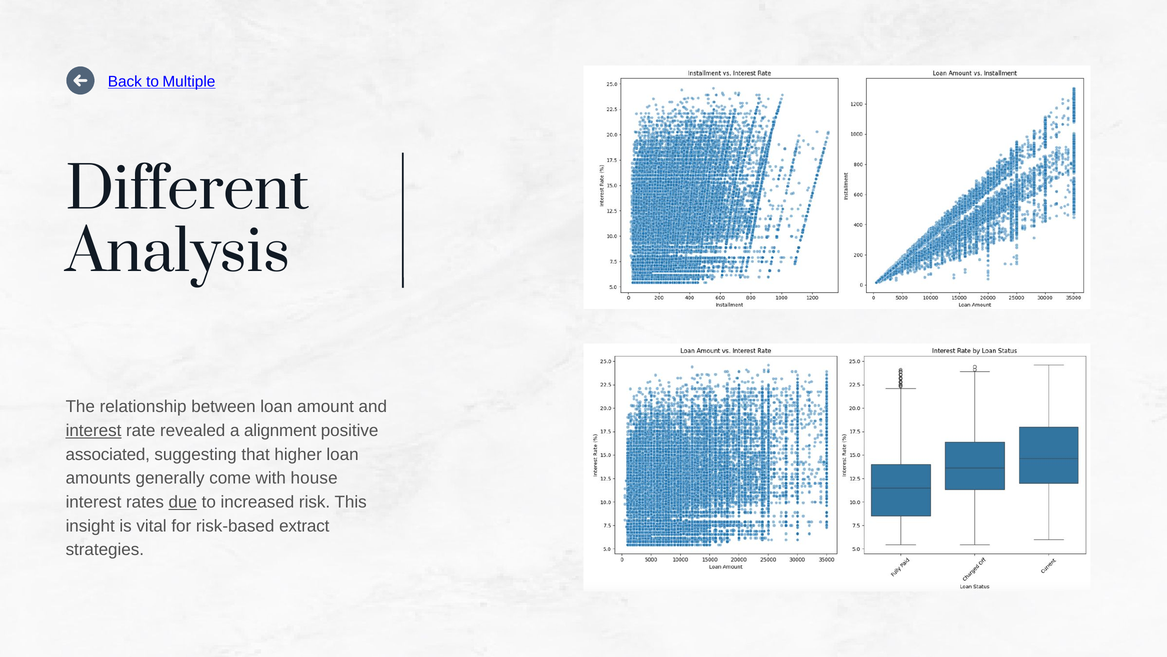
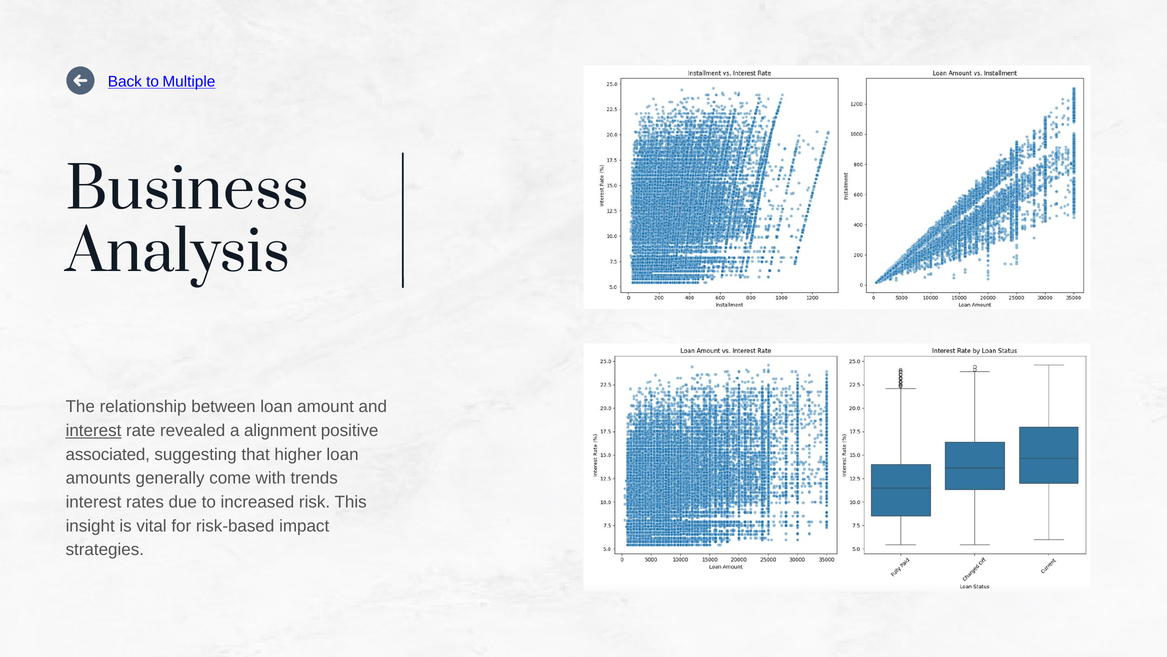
Different: Different -> Business
house: house -> trends
due underline: present -> none
extract: extract -> impact
